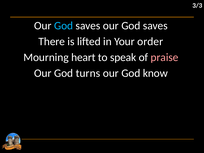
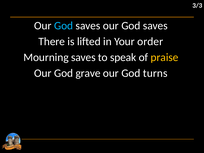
Mourning heart: heart -> saves
praise colour: pink -> yellow
turns: turns -> grave
know: know -> turns
